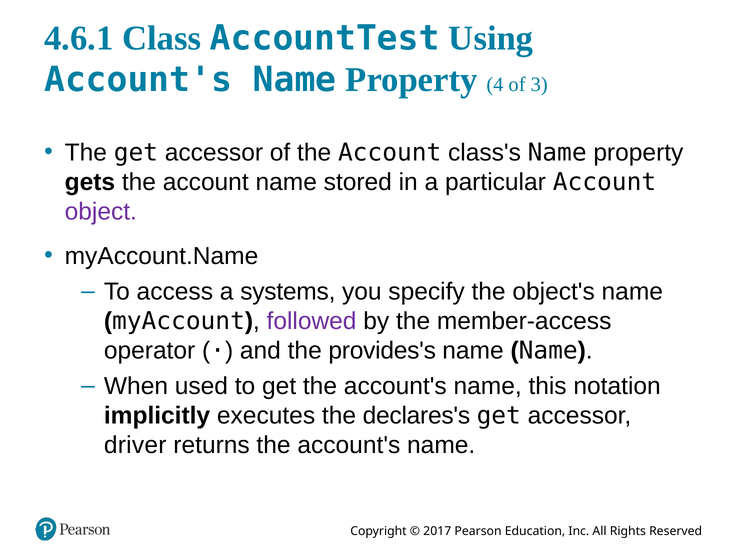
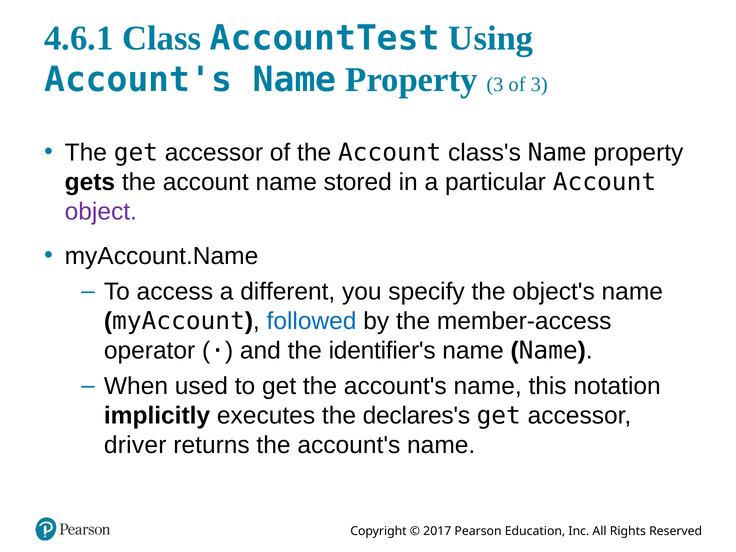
Property 4: 4 -> 3
systems: systems -> different
followed colour: purple -> blue
provides's: provides's -> identifier's
